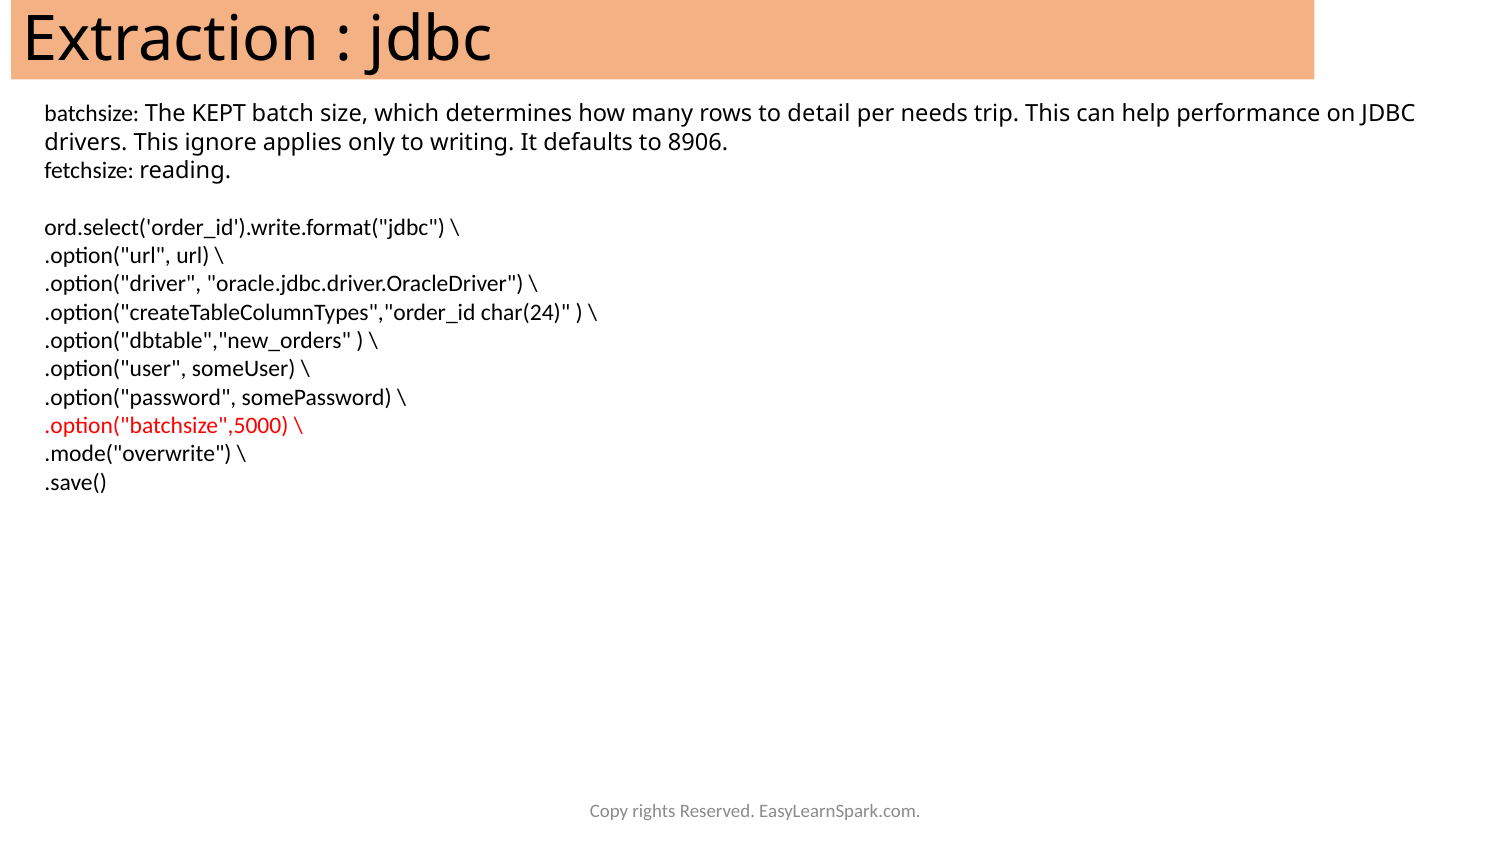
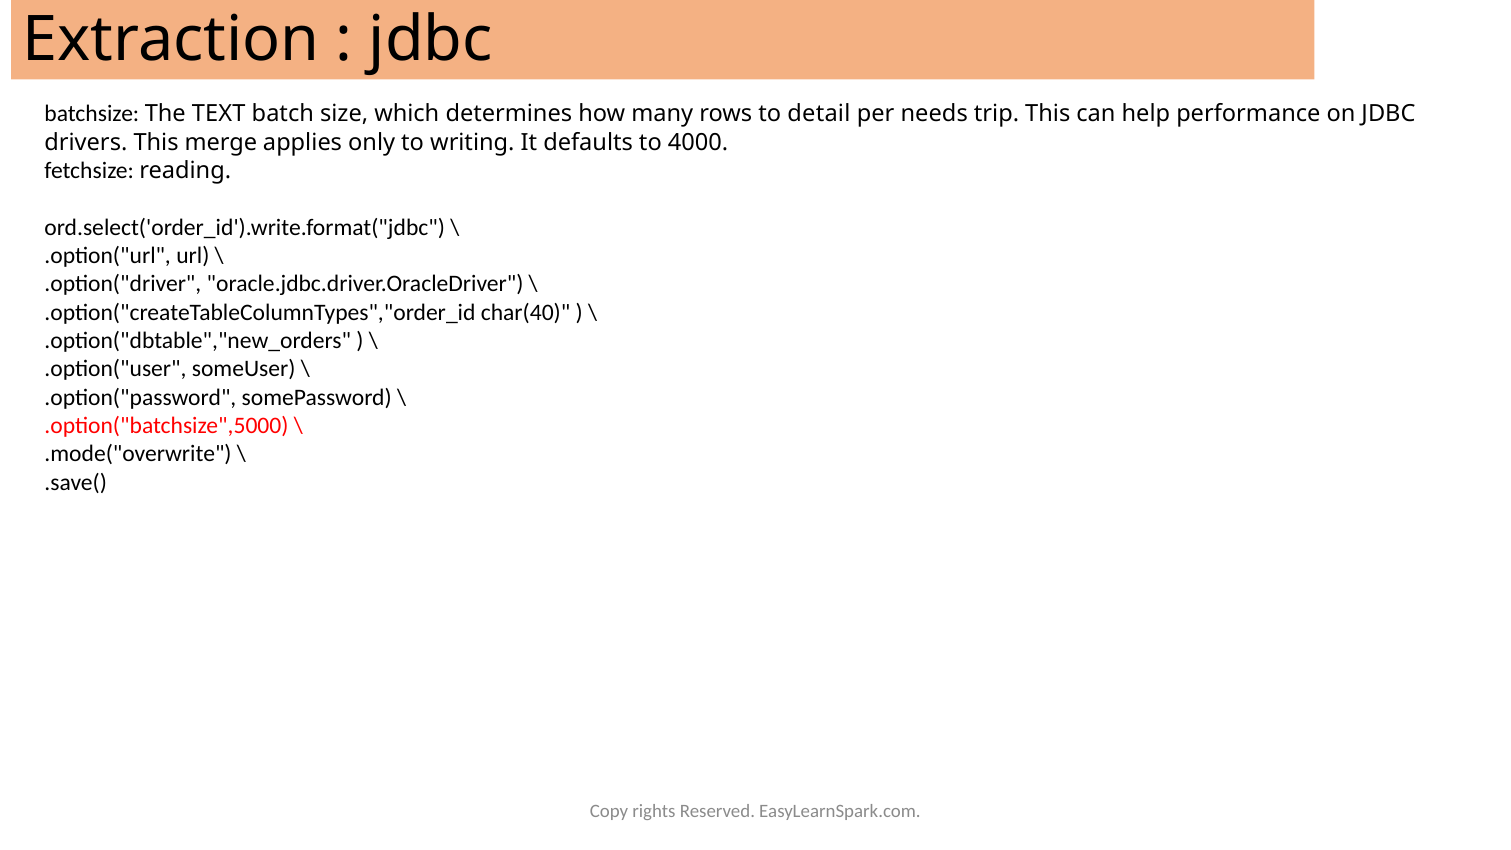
KEPT: KEPT -> TEXT
ignore: ignore -> merge
8906: 8906 -> 4000
char(24: char(24 -> char(40
